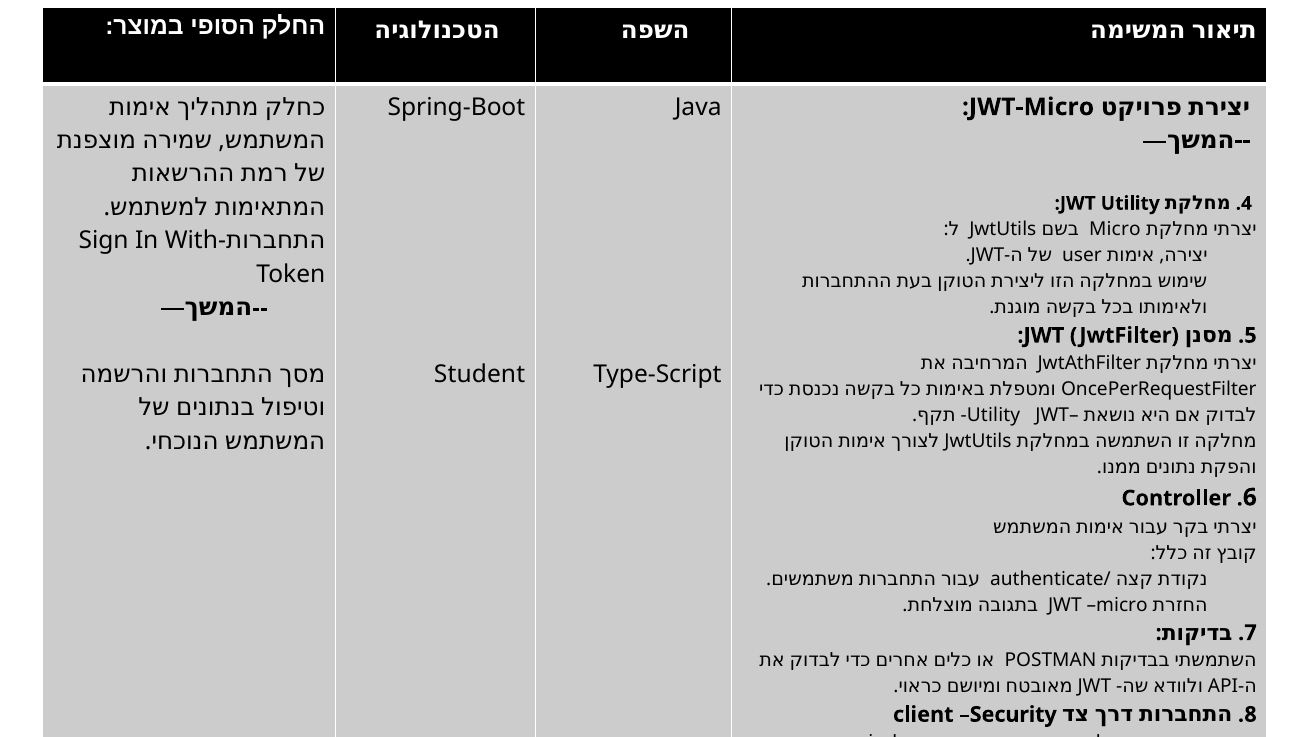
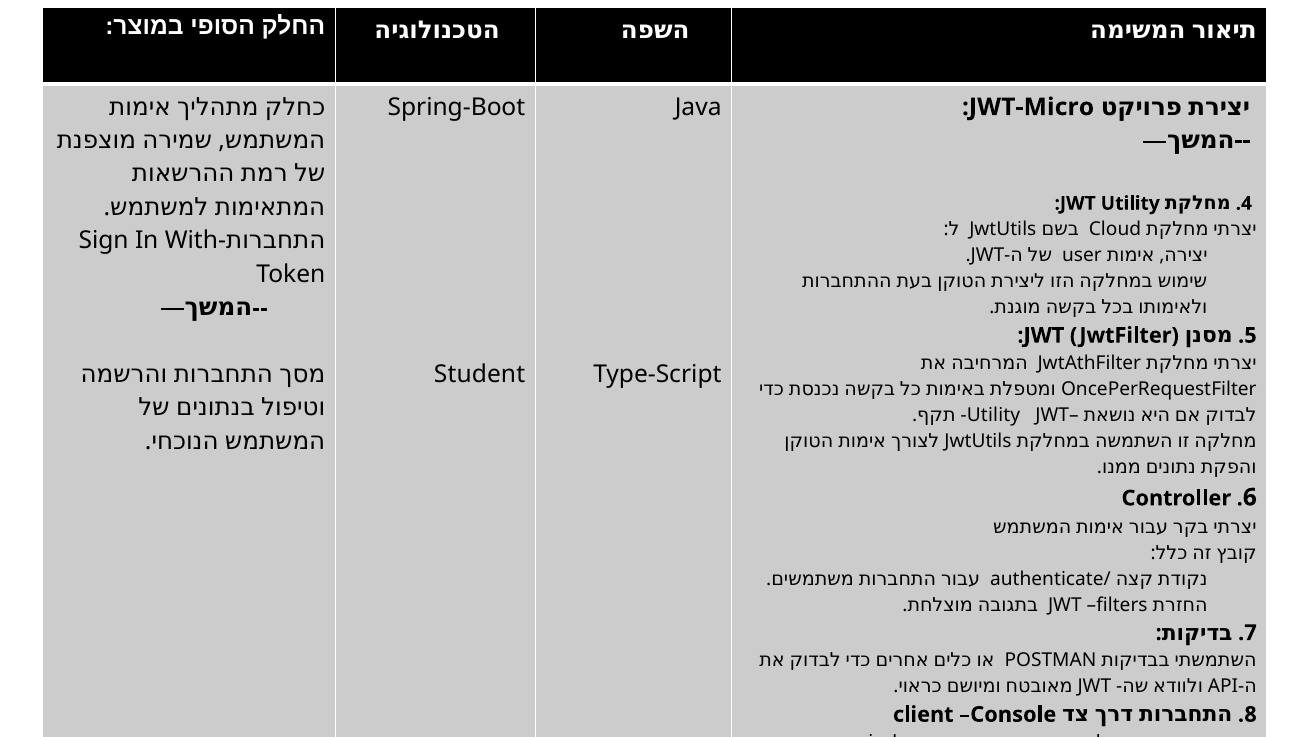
Micro at (1115, 229): Micro -> Cloud
JWT micro: micro -> filters
Security: Security -> Console
